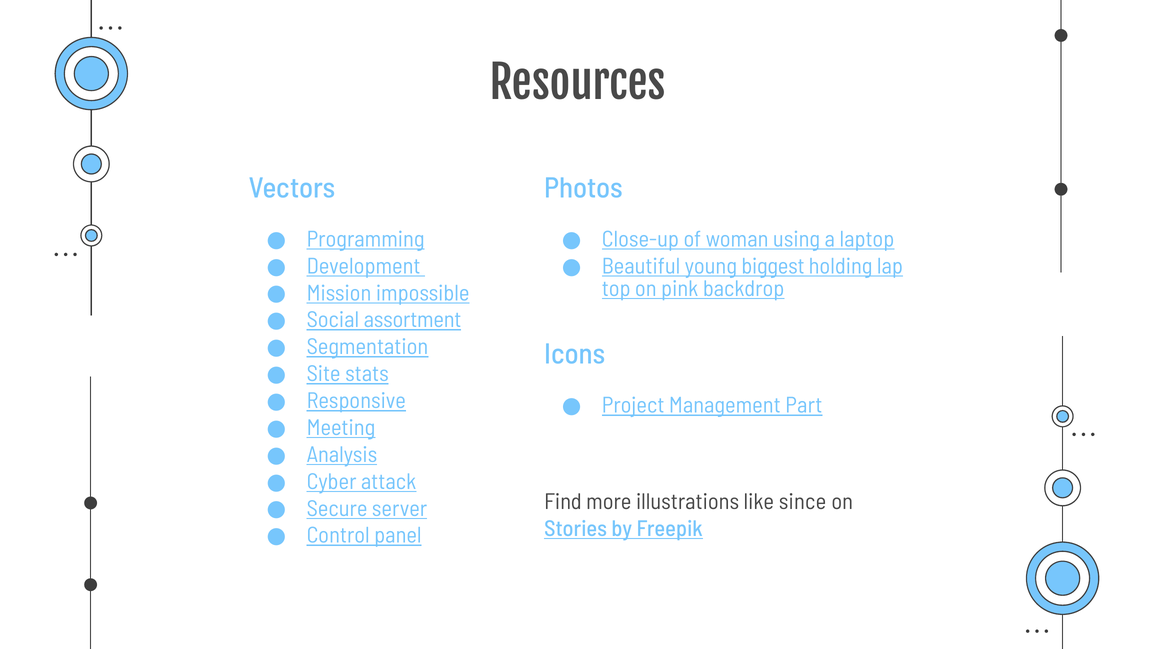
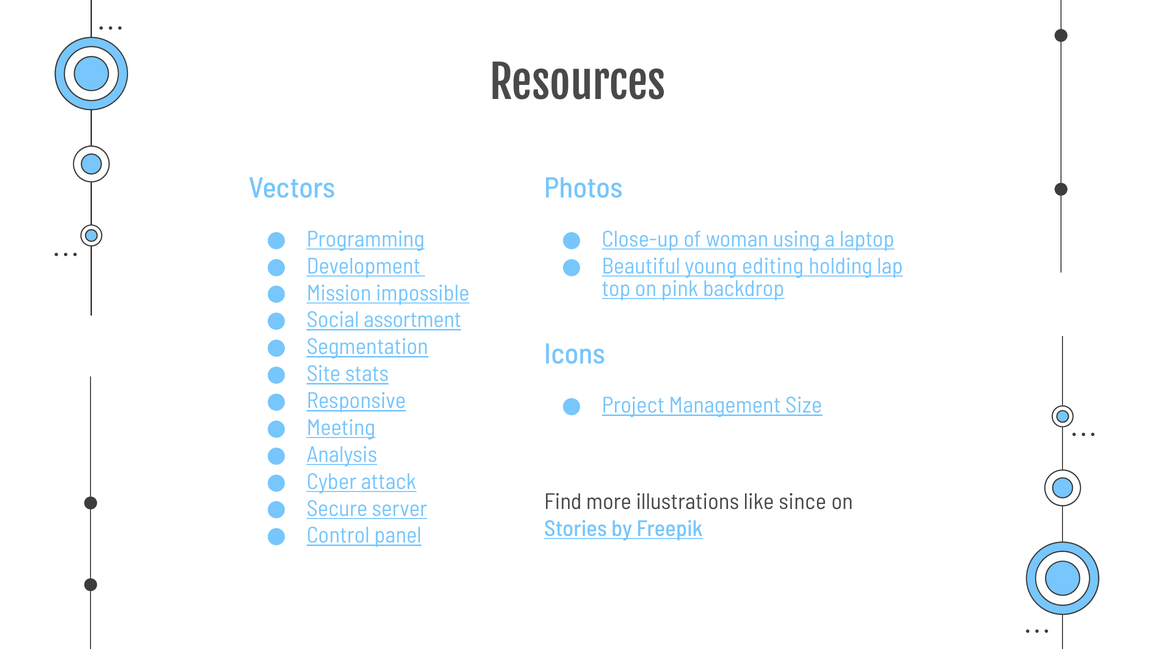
biggest: biggest -> editing
Part: Part -> Size
